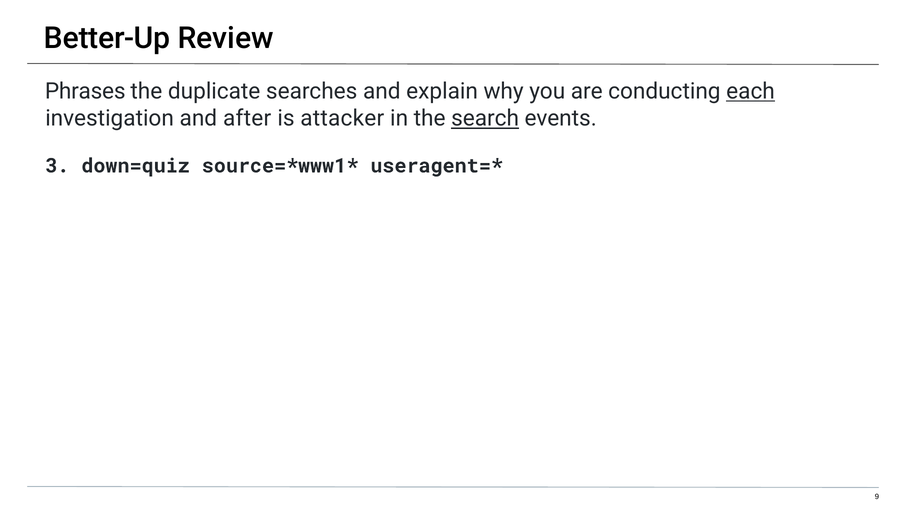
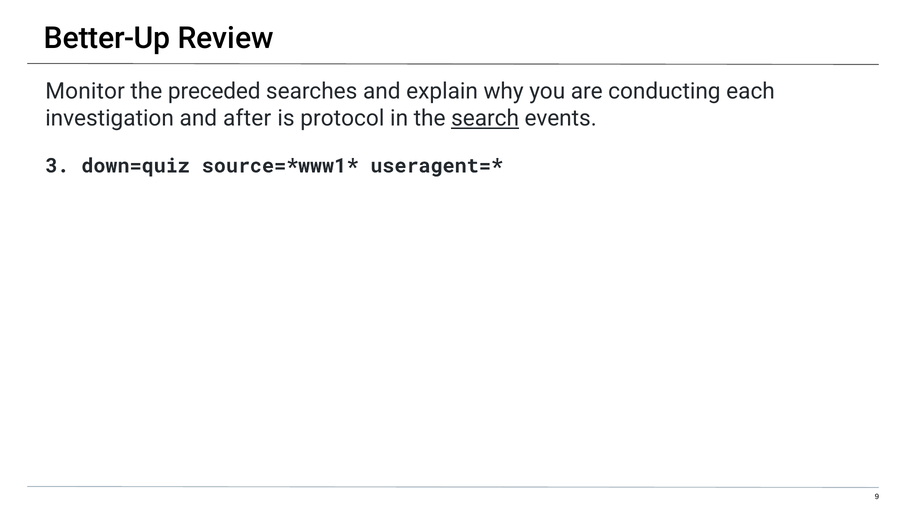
Phrases: Phrases -> Monitor
duplicate: duplicate -> preceded
each underline: present -> none
attacker: attacker -> protocol
